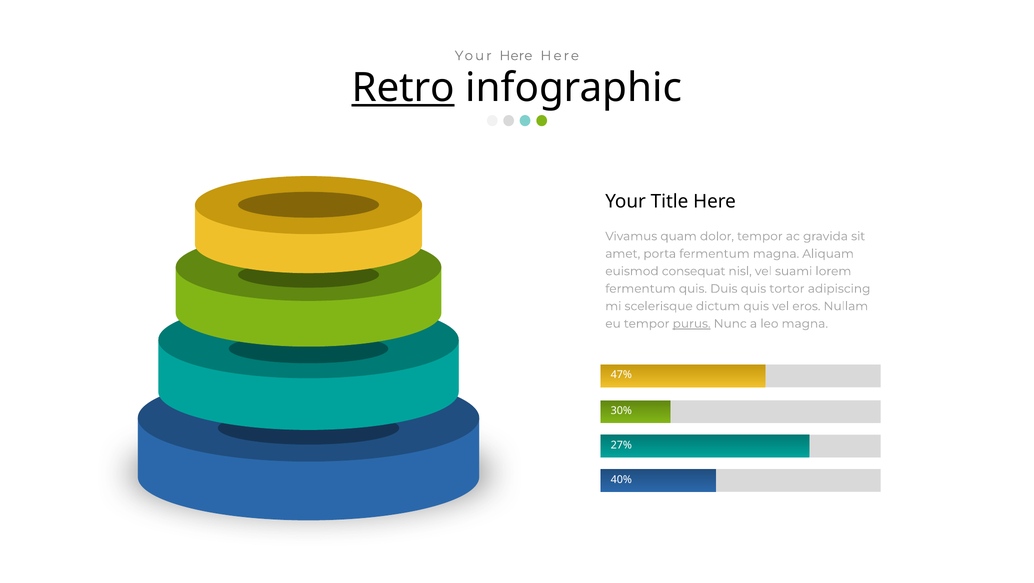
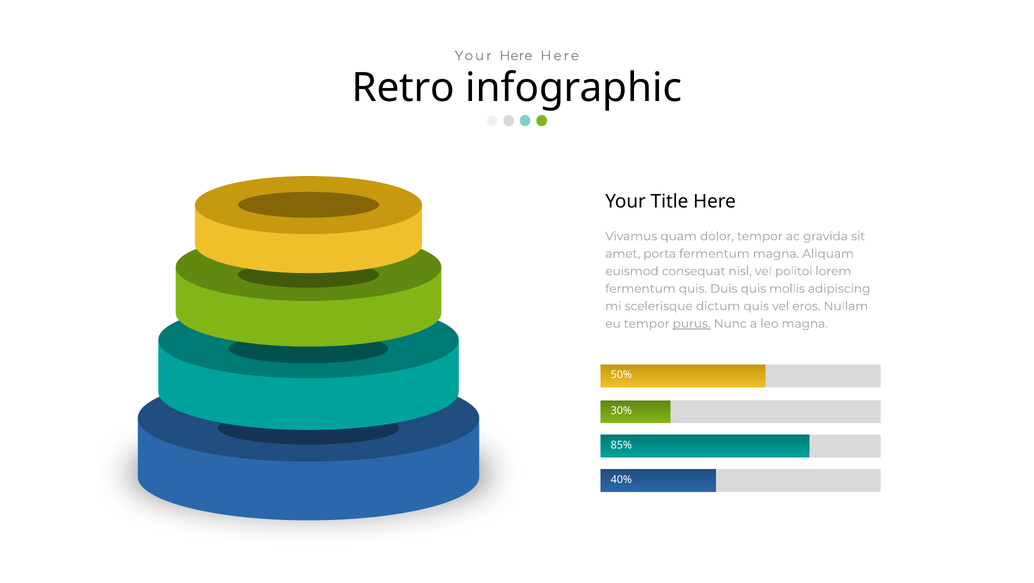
Retro underline: present -> none
suami: suami -> politoi
tortor: tortor -> mollis
47%: 47% -> 50%
27%: 27% -> 85%
